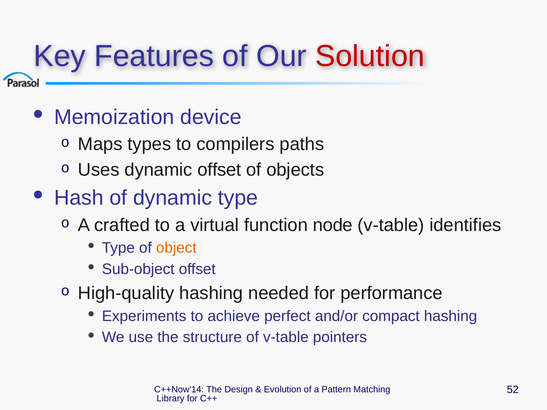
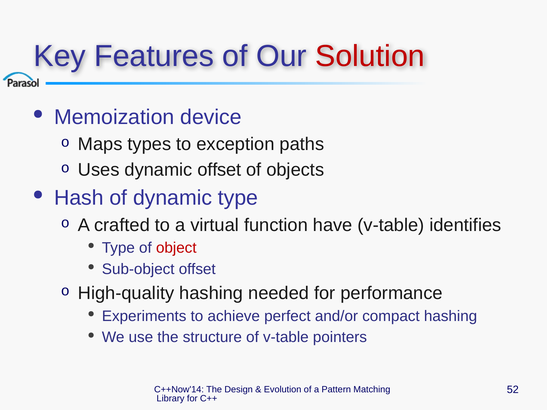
compilers: compilers -> exception
node: node -> have
object colour: orange -> red
